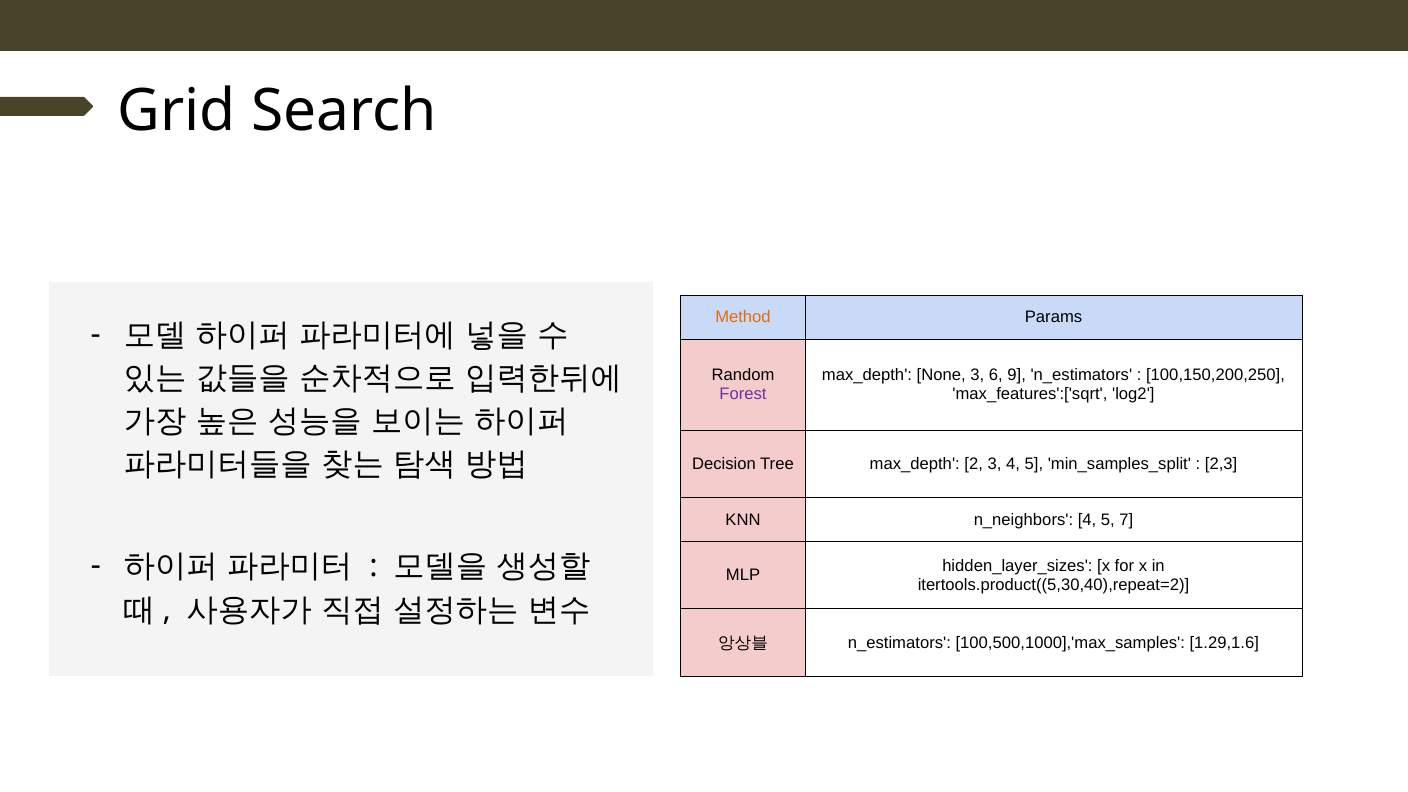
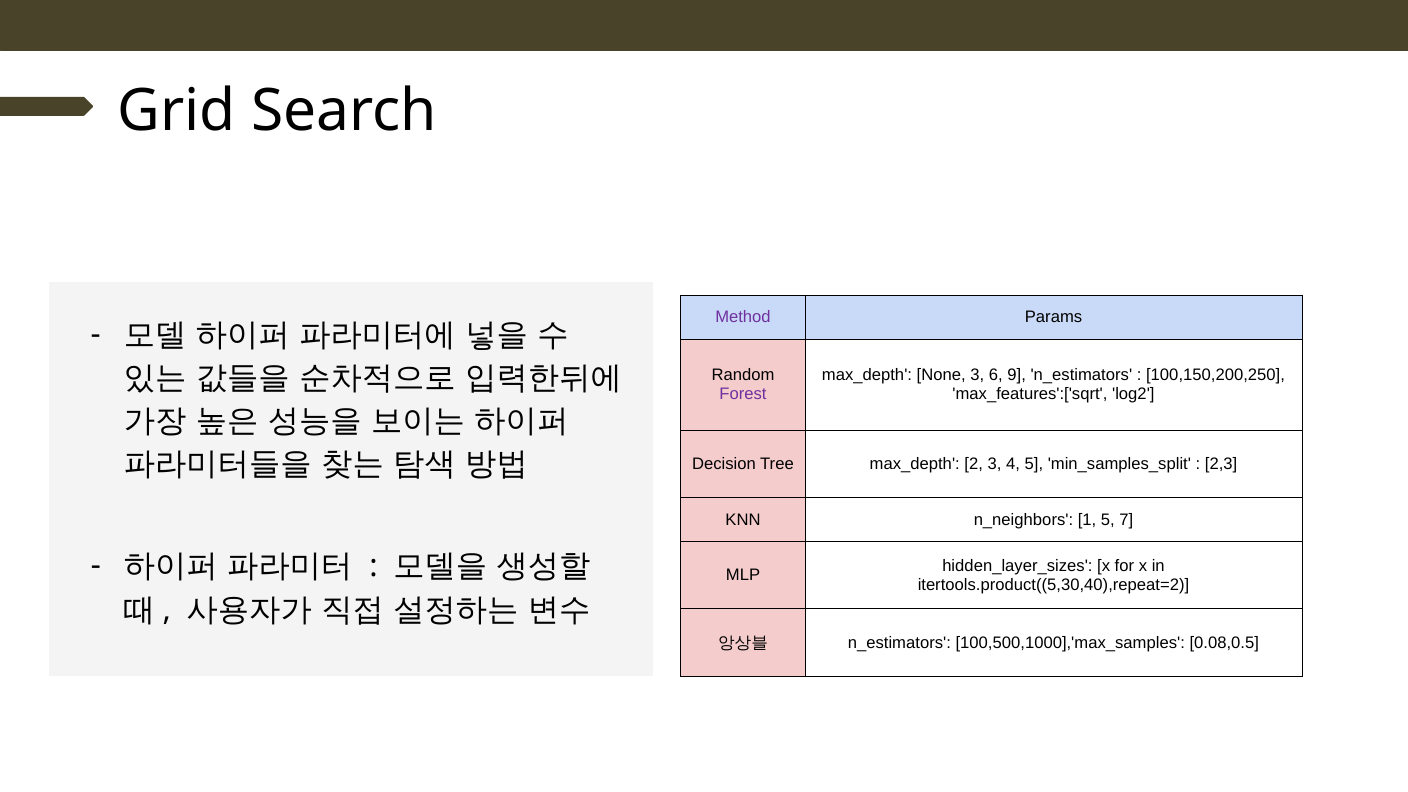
Method colour: orange -> purple
4 at (1087, 520): 4 -> 1
1.29,1.6: 1.29,1.6 -> 0.08,0.5
